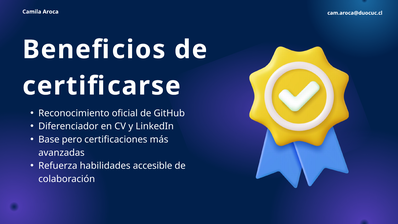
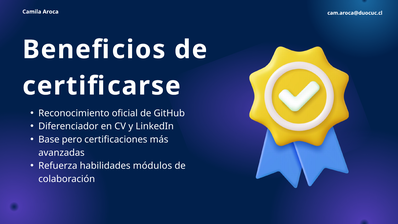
accesible: accesible -> módulos
